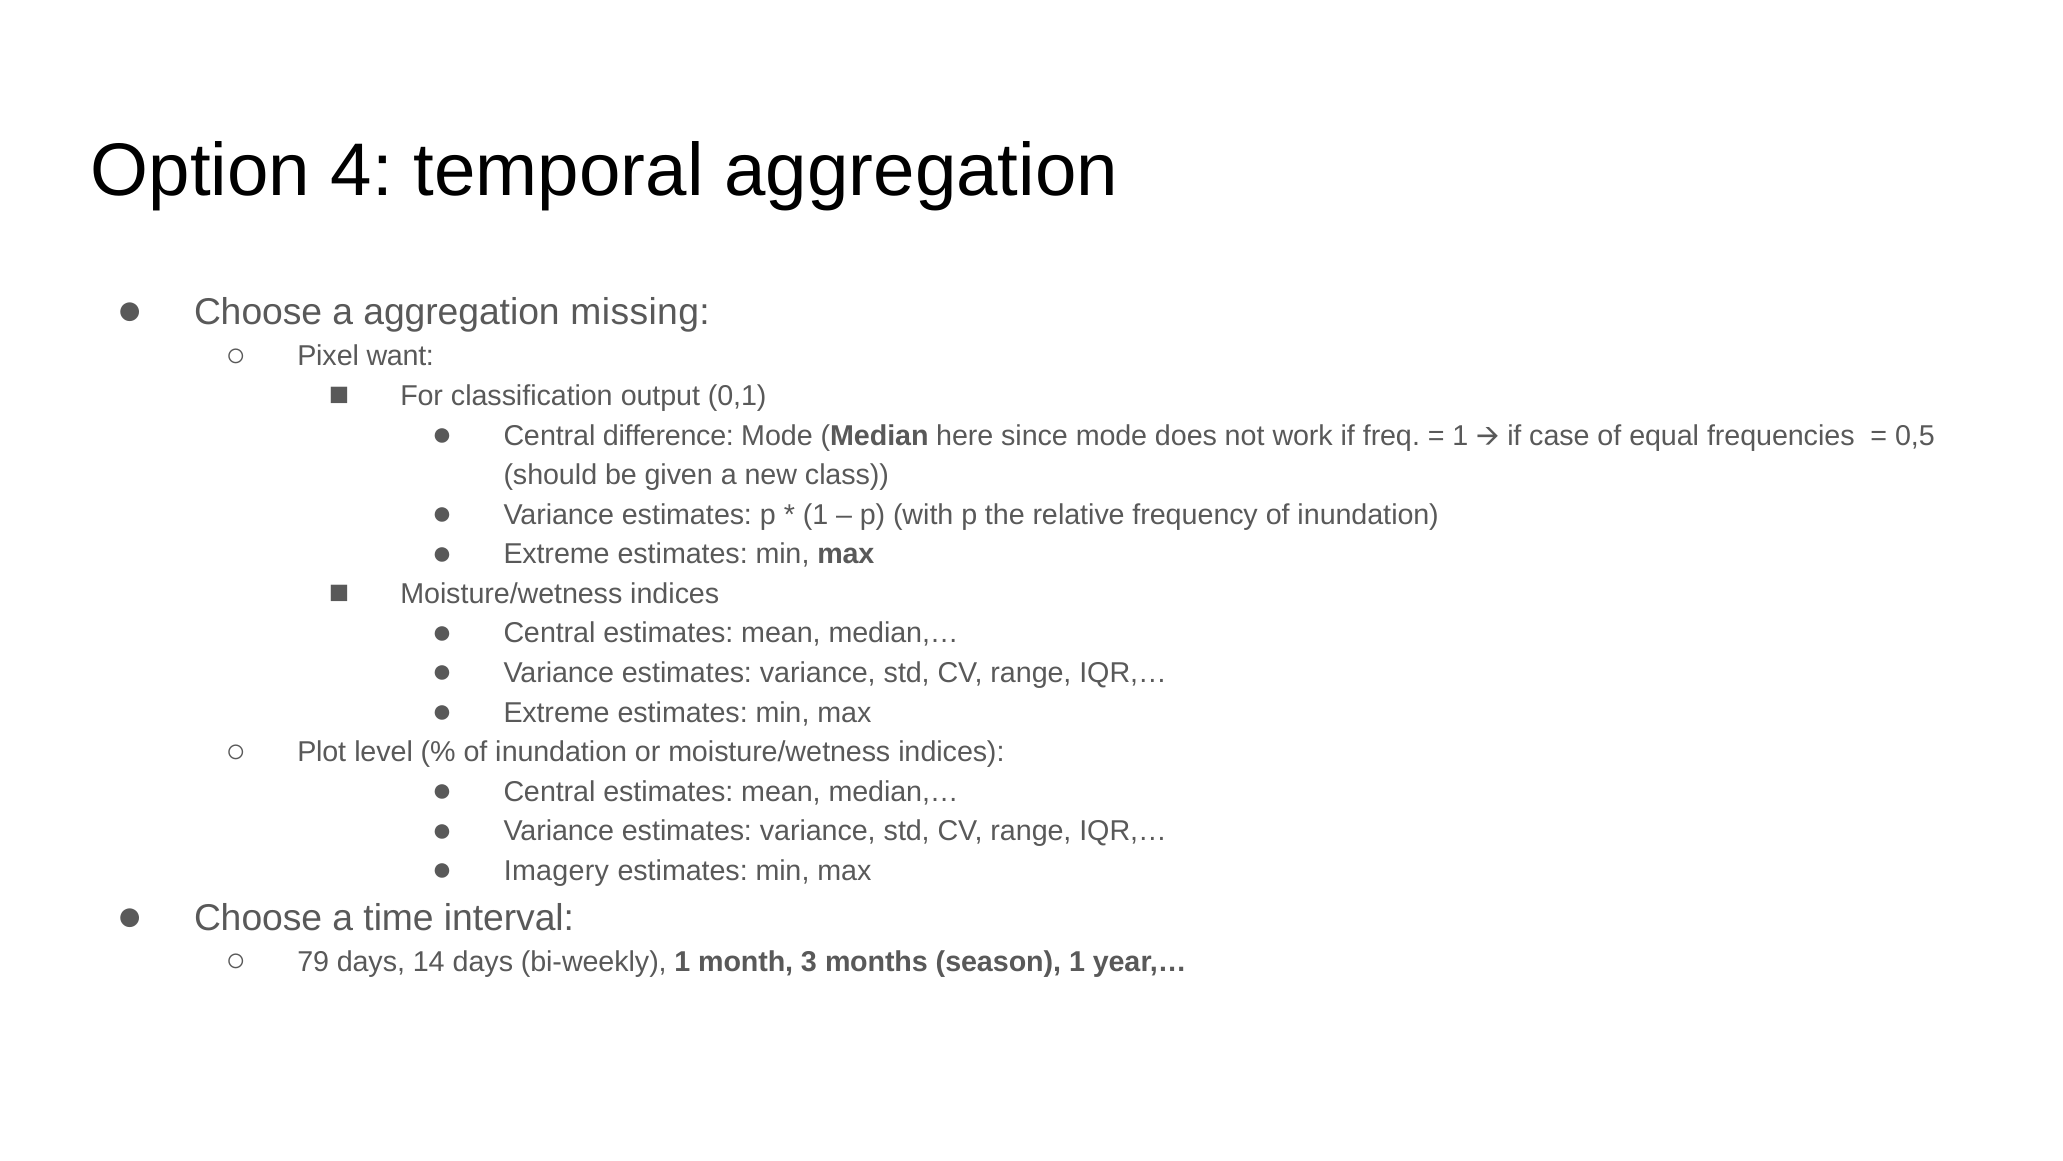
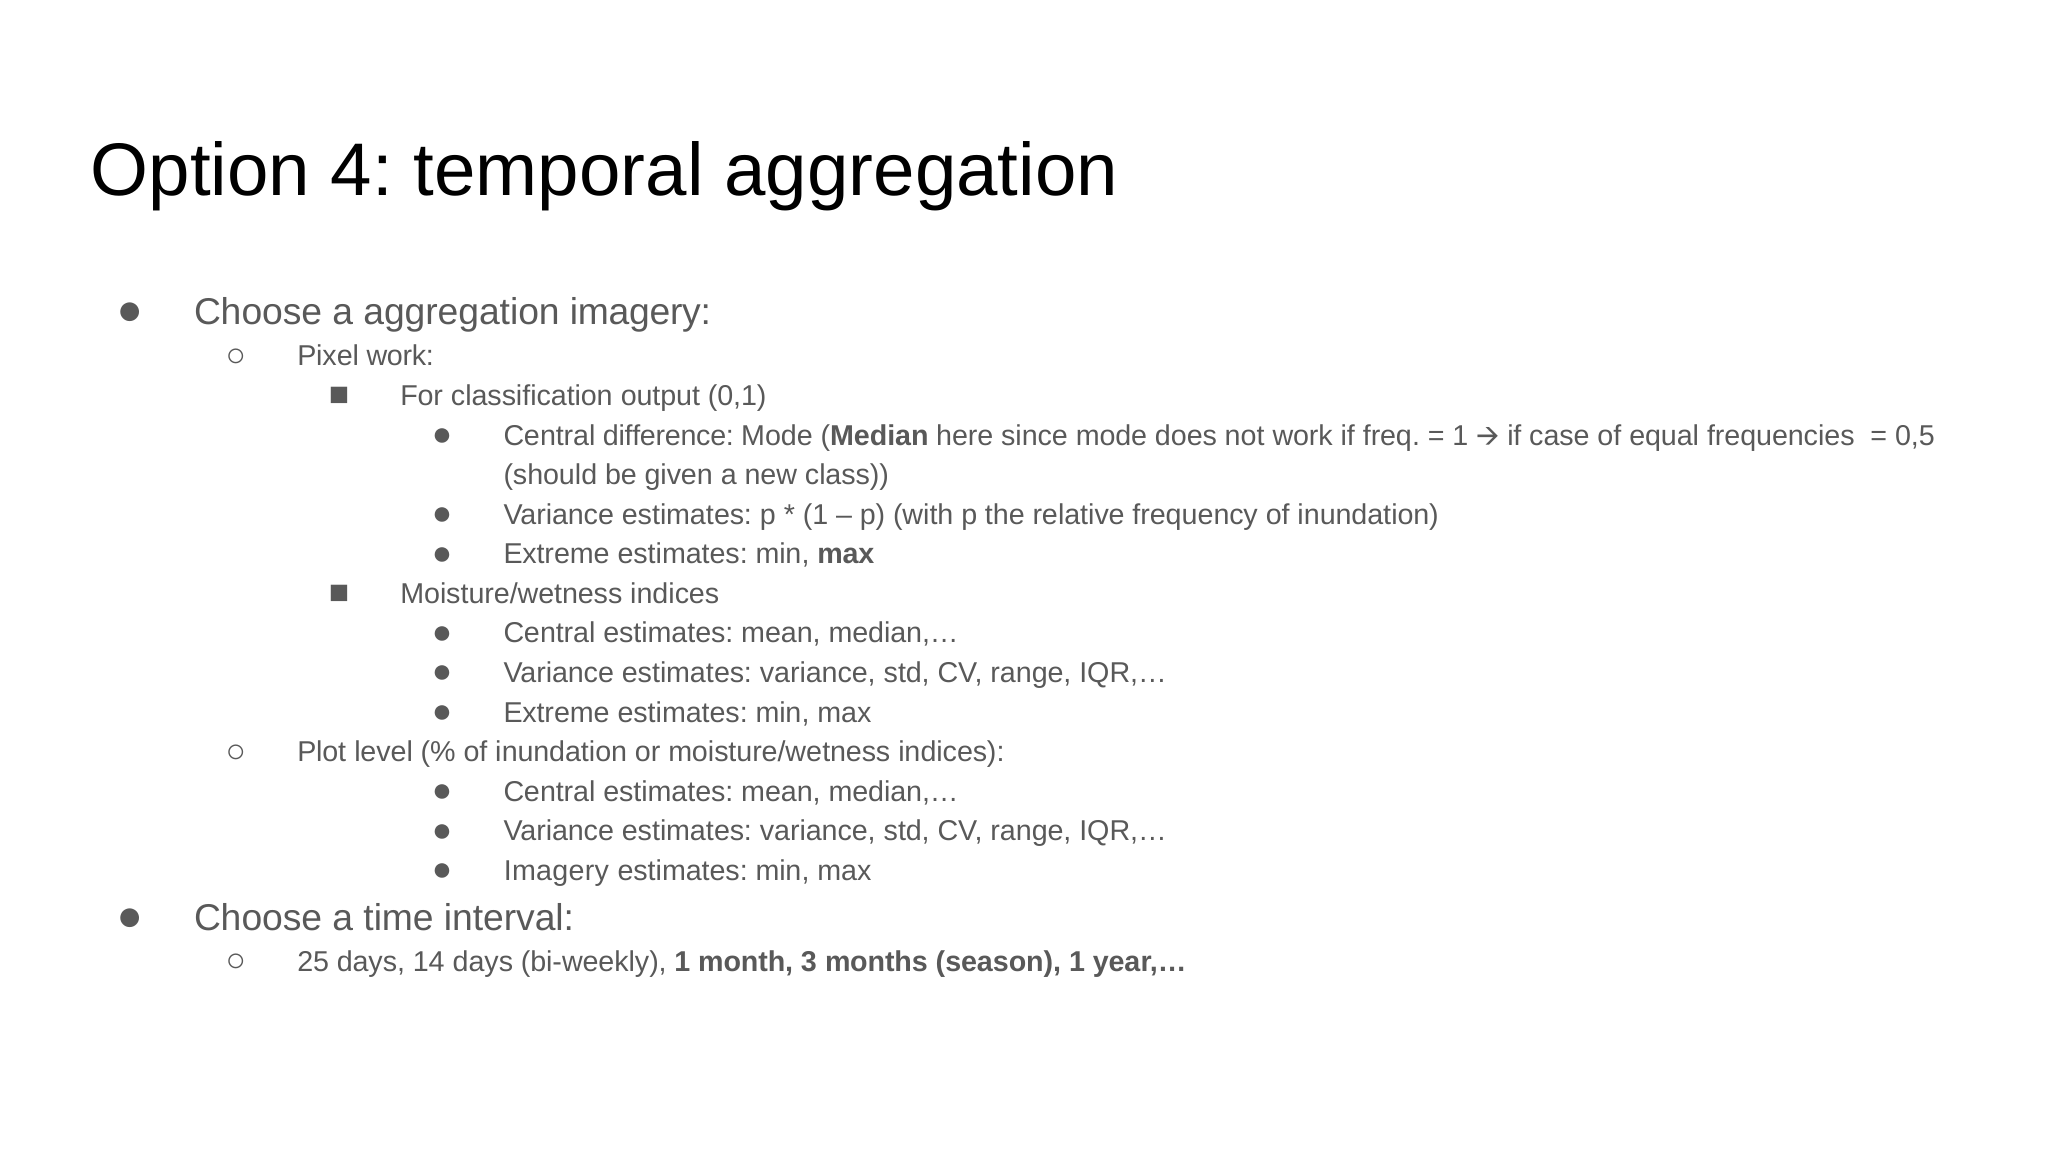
aggregation missing: missing -> imagery
Pixel want: want -> work
79: 79 -> 25
